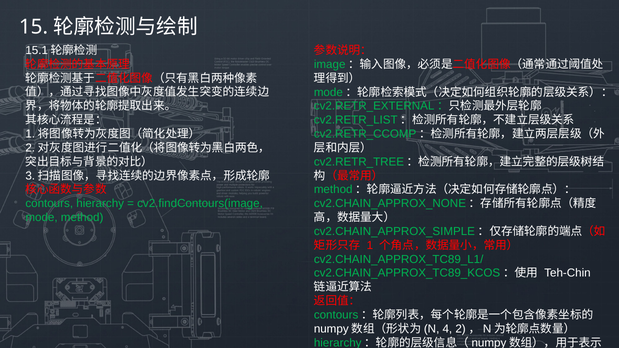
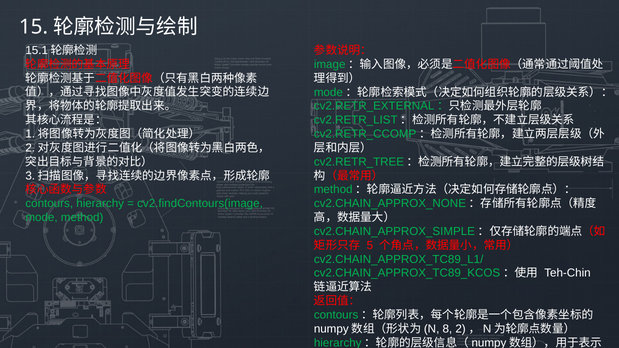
1: 1 -> 5
4: 4 -> 8
